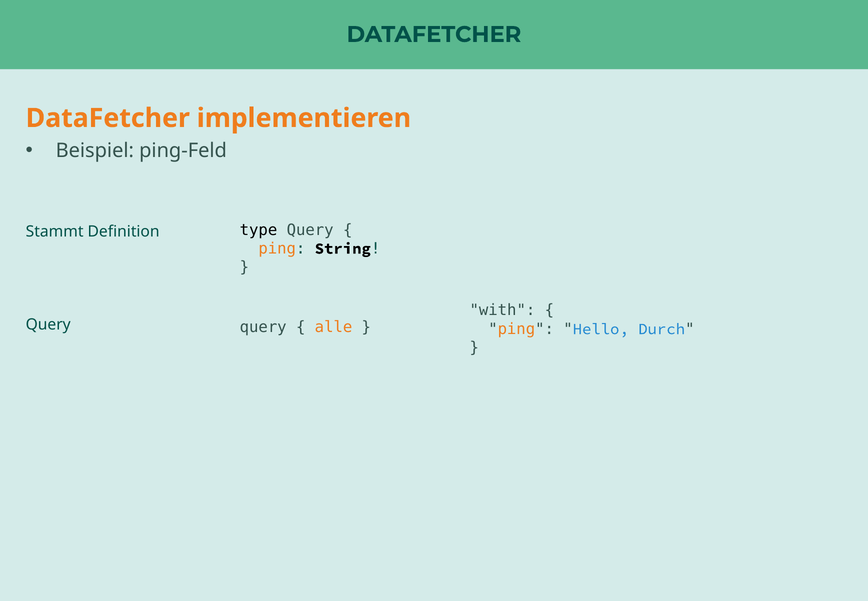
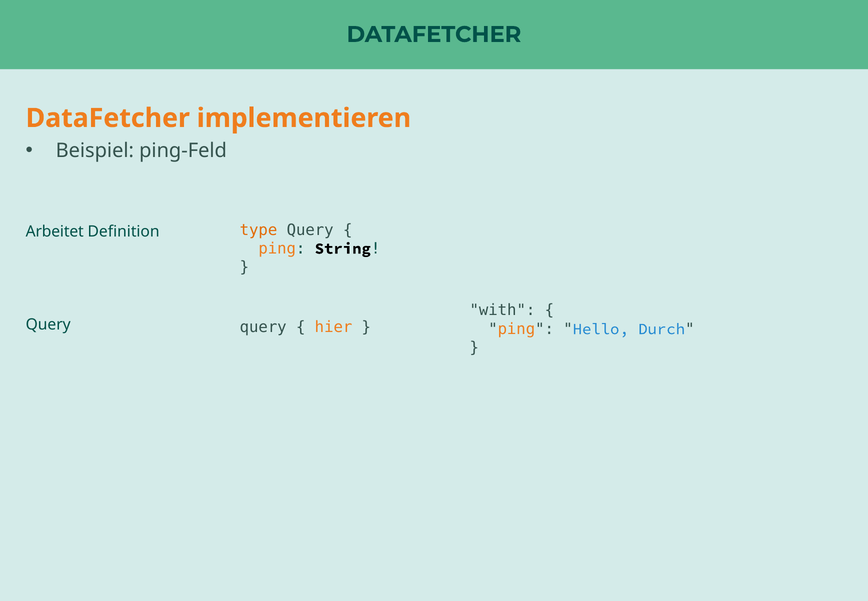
type colour: black -> orange
Stammt: Stammt -> Arbeitet
alle: alle -> hier
